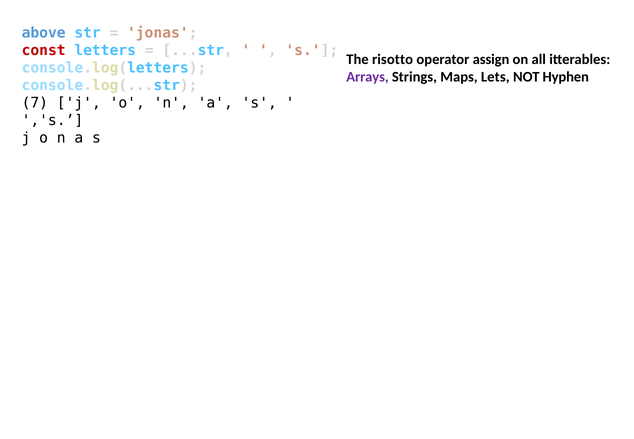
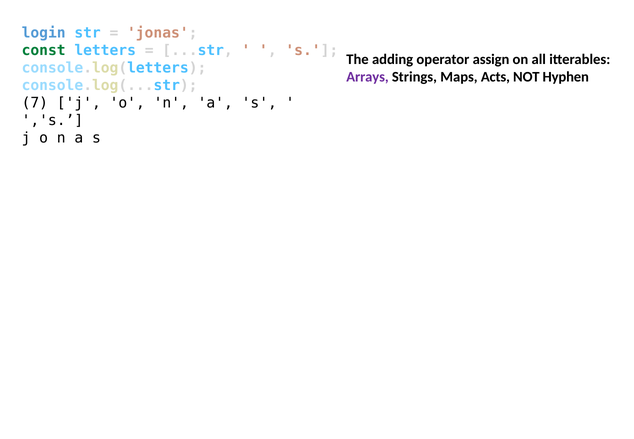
above: above -> login
const colour: red -> green
risotto: risotto -> adding
Lets: Lets -> Acts
